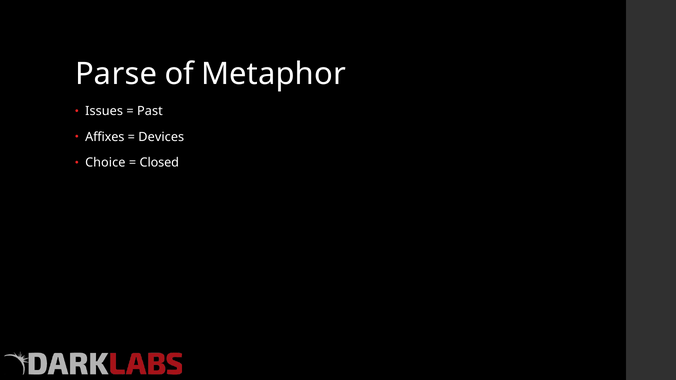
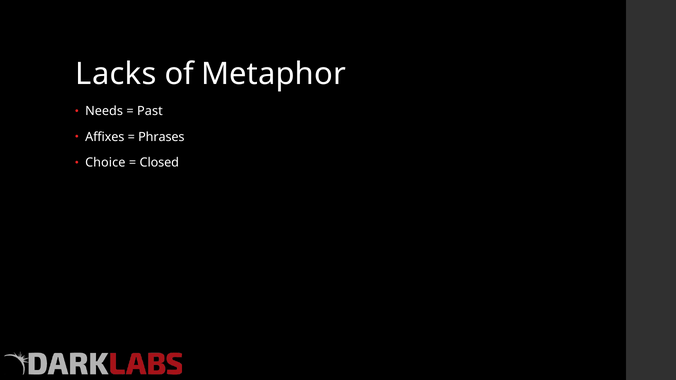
Parse: Parse -> Lacks
Issues: Issues -> Needs
Devices: Devices -> Phrases
